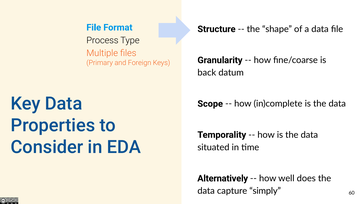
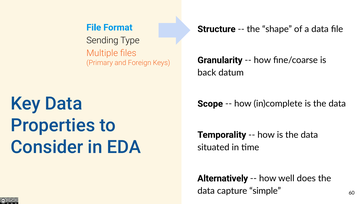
Process: Process -> Sending
simply: simply -> simple
